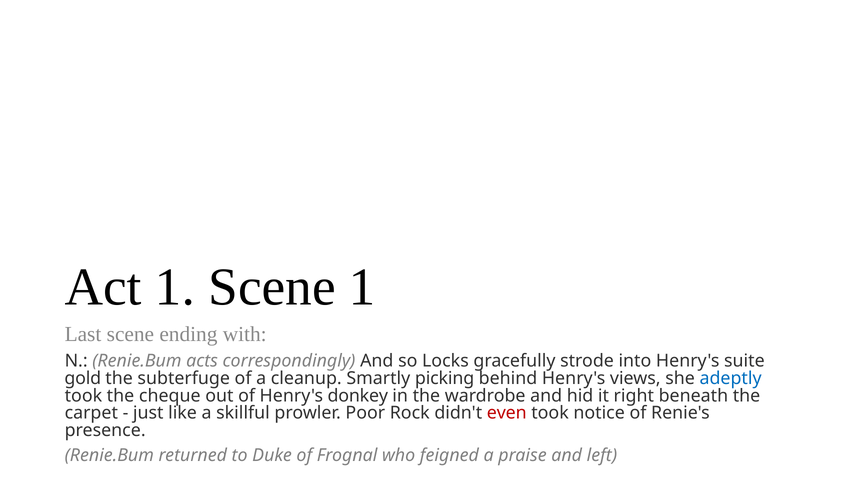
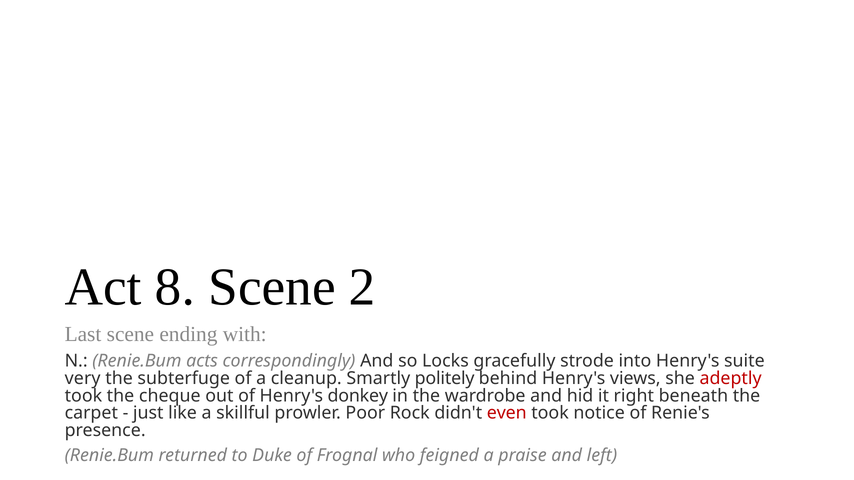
Act 1: 1 -> 8
Scene 1: 1 -> 2
gold: gold -> very
picking: picking -> politely
adeptly colour: blue -> red
